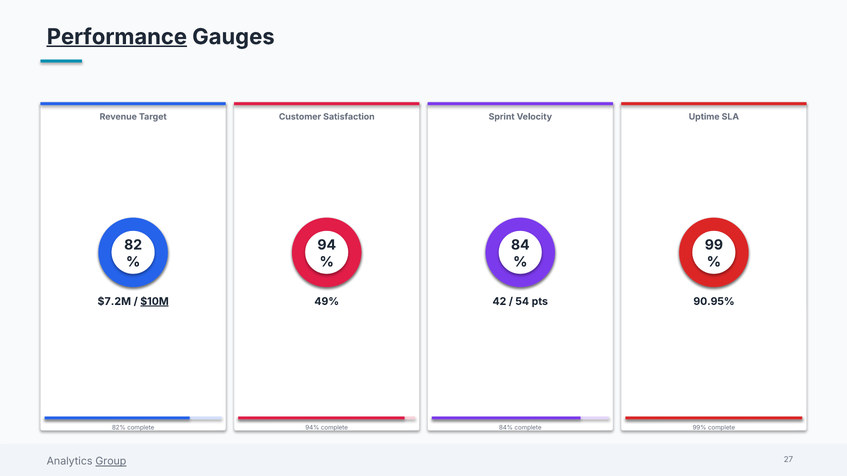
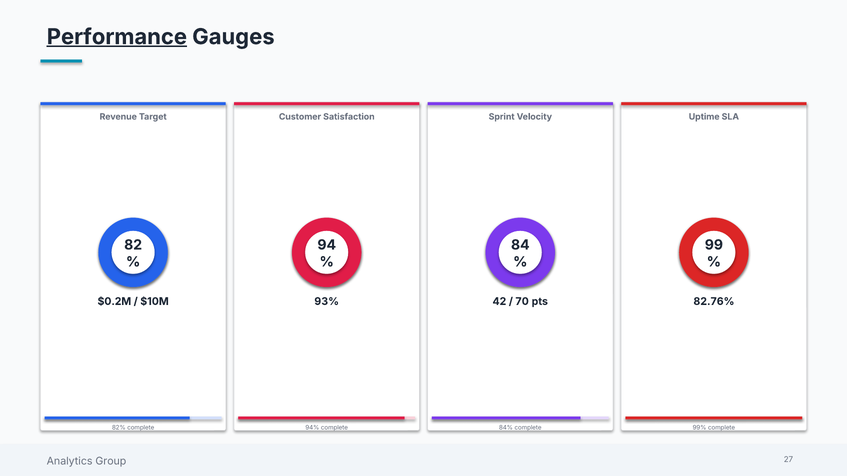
$7.2M: $7.2M -> $0.2M
$10M underline: present -> none
49%: 49% -> 93%
54: 54 -> 70
90.95%: 90.95% -> 82.76%
Group underline: present -> none
